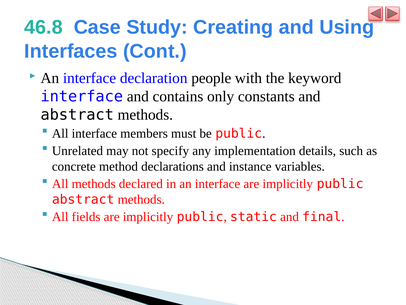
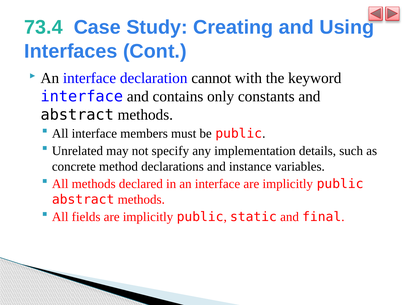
46.8: 46.8 -> 73.4
people: people -> cannot
